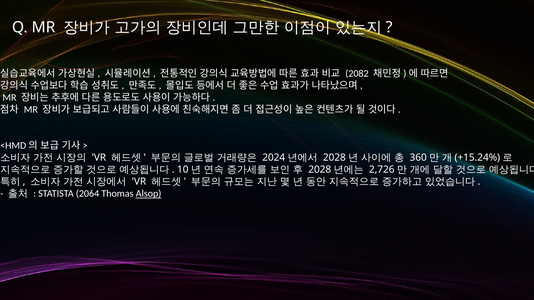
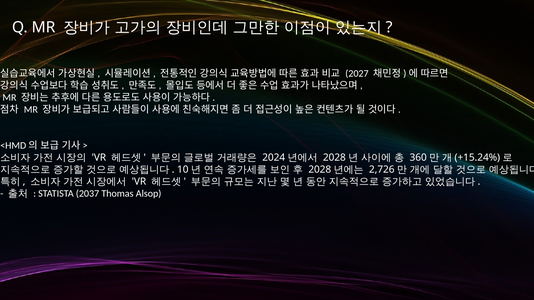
2082: 2082 -> 2027
2064: 2064 -> 2037
Alsop underline: present -> none
